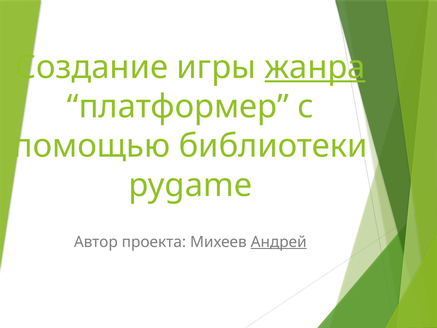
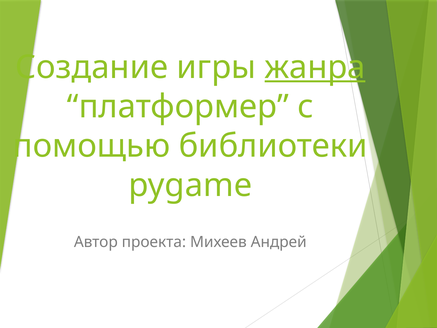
Андрей underline: present -> none
